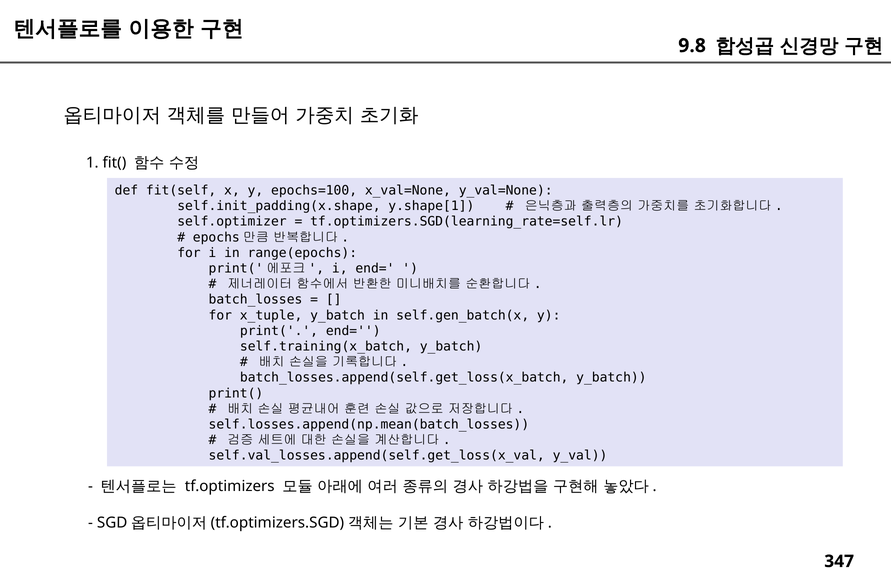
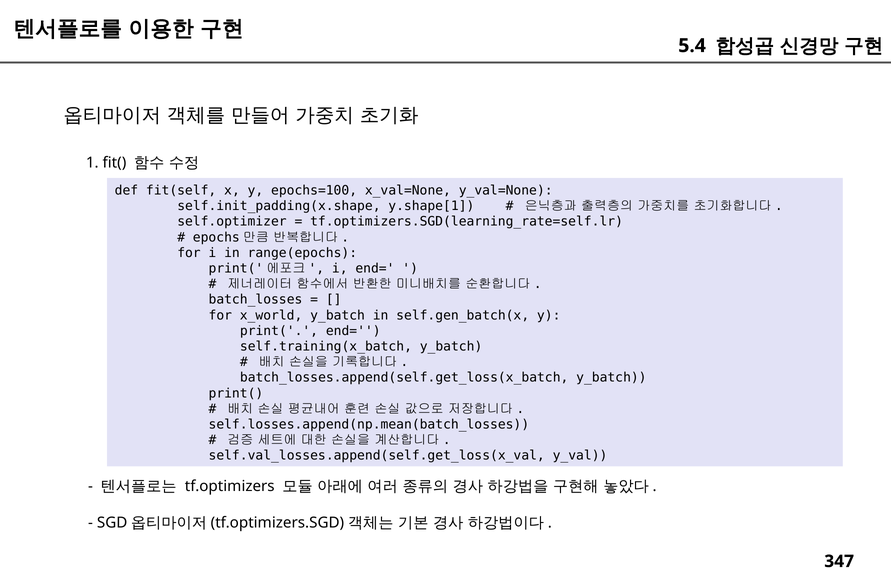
9.8: 9.8 -> 5.4
x_tuple: x_tuple -> x_world
